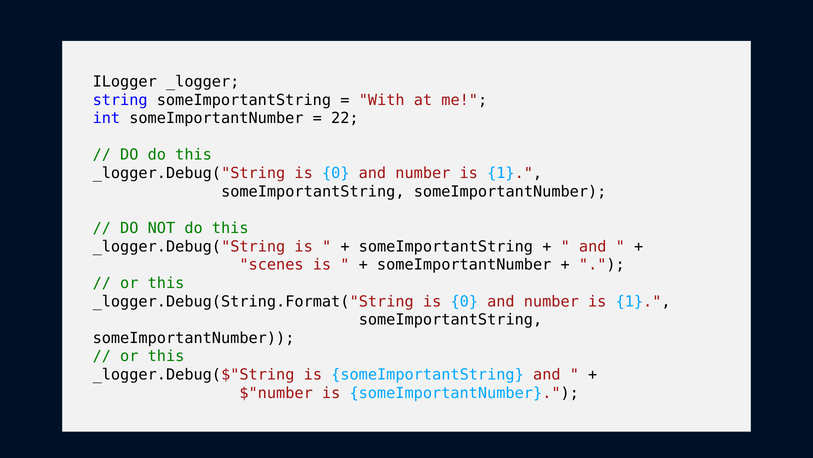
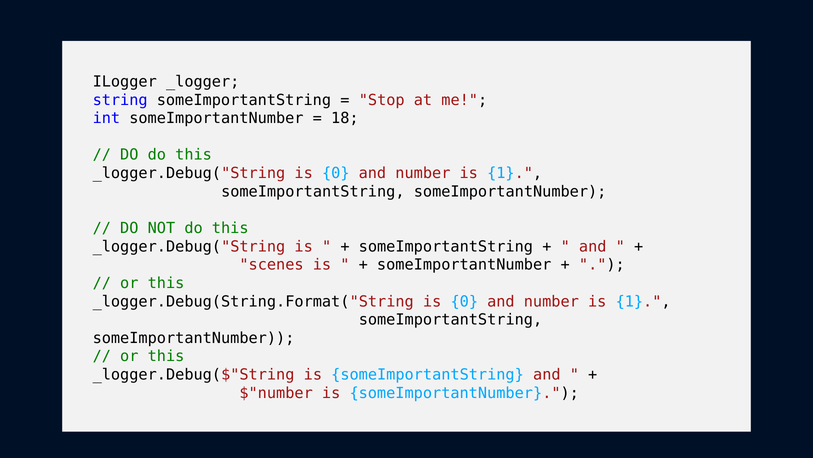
With: With -> Stop
22: 22 -> 18
